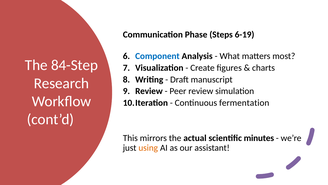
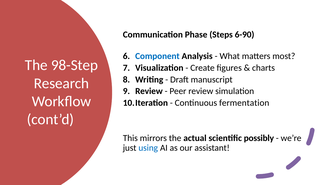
6-19: 6-19 -> 6-90
84-Step: 84-Step -> 98-Step
minutes: minutes -> possibly
using colour: orange -> blue
